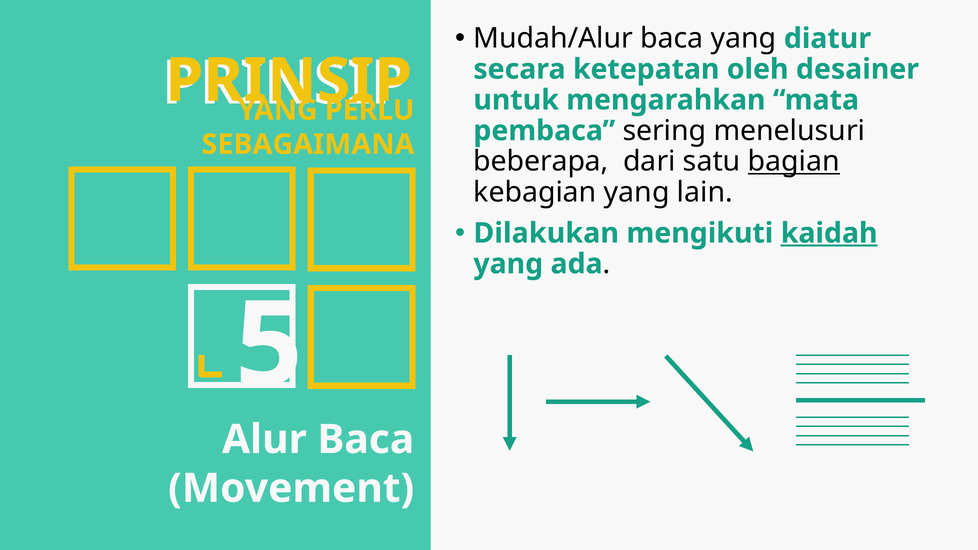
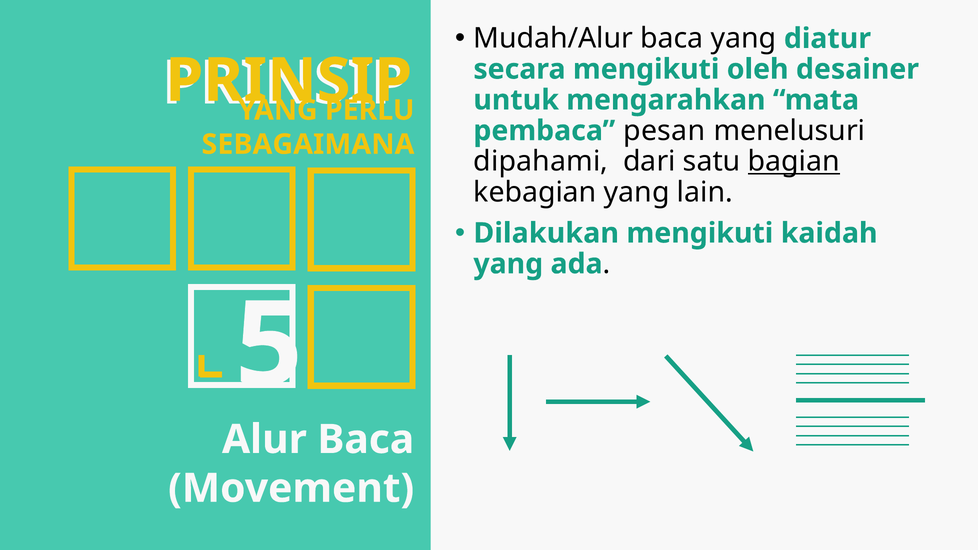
secara ketepatan: ketepatan -> mengikuti
sering: sering -> pesan
beberapa: beberapa -> dipahami
kaidah underline: present -> none
